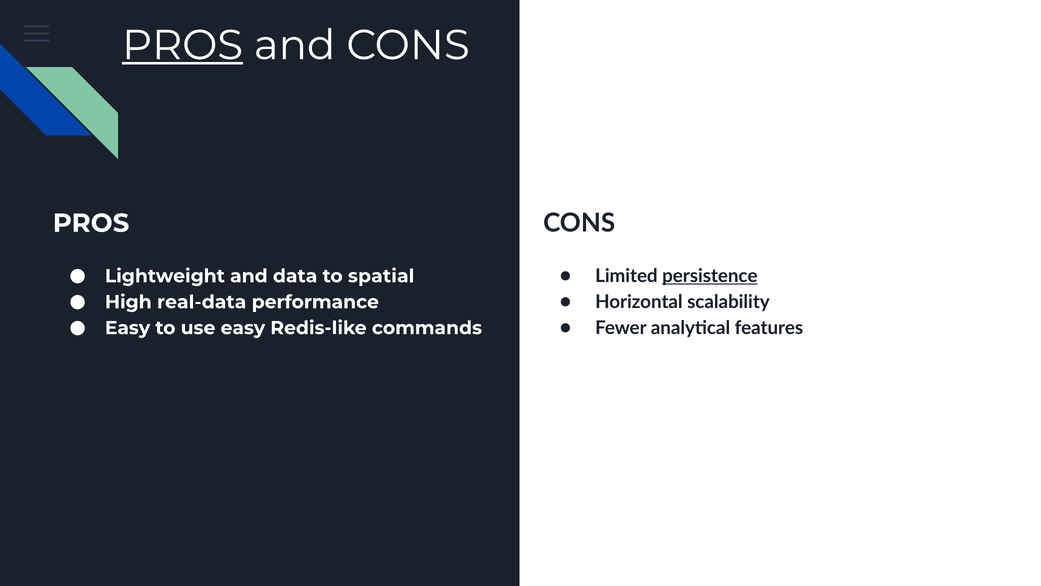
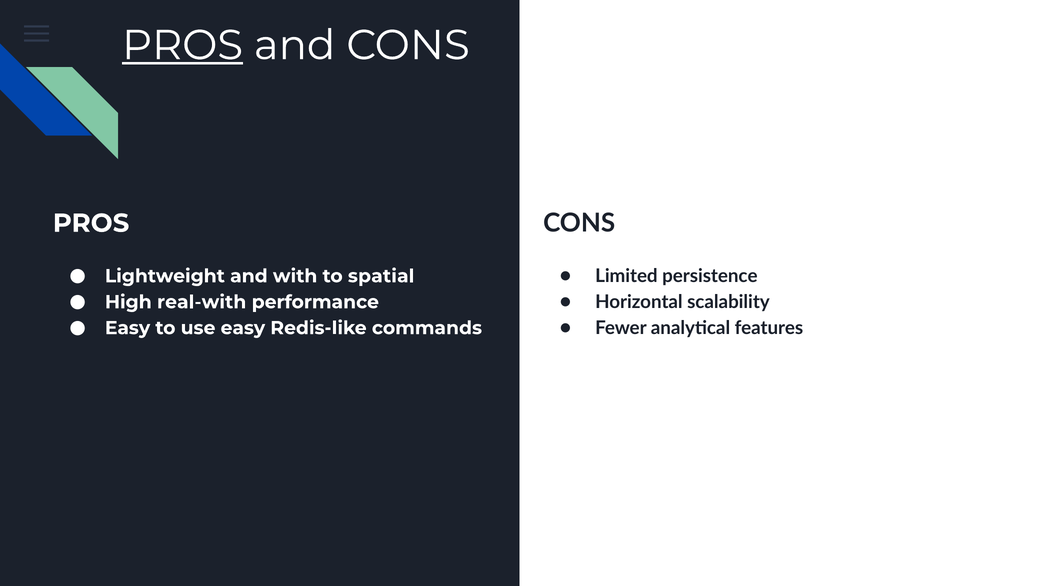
data: data -> with
persistence underline: present -> none
real-data: real-data -> real-with
